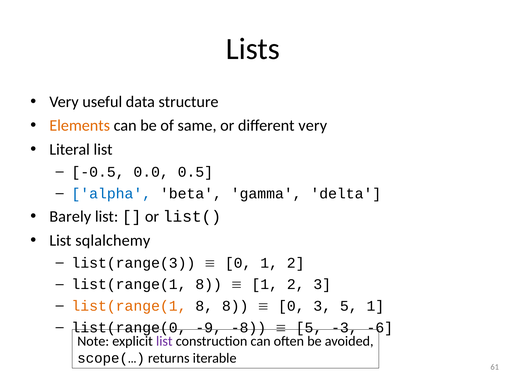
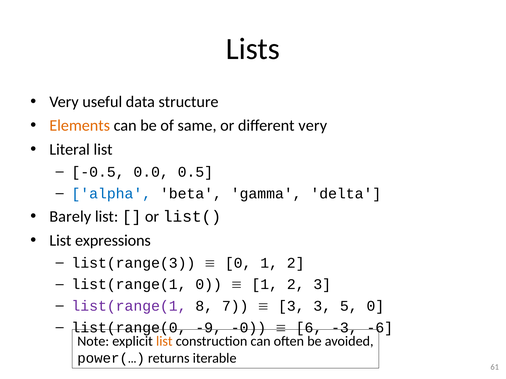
sqlalchemy: sqlalchemy -> expressions
8 at (209, 285): 8 -> 0
list(range(1 at (129, 306) colour: orange -> purple
8 8: 8 -> 7
0 at (291, 306): 0 -> 3
5 1: 1 -> 0
-8: -8 -> -0
5 at (309, 328): 5 -> 6
list at (164, 342) colour: purple -> orange
scope(…: scope(… -> power(…
